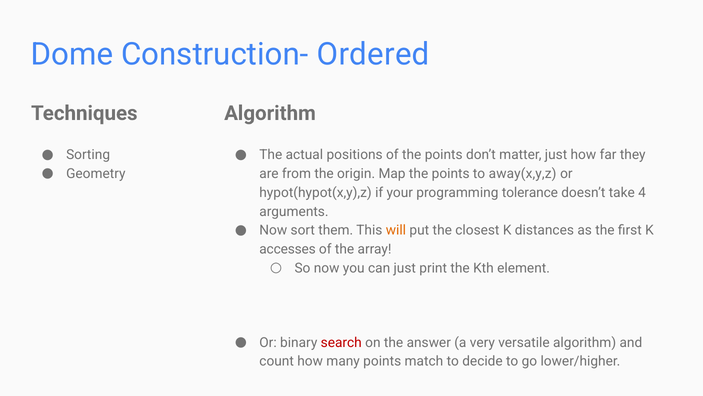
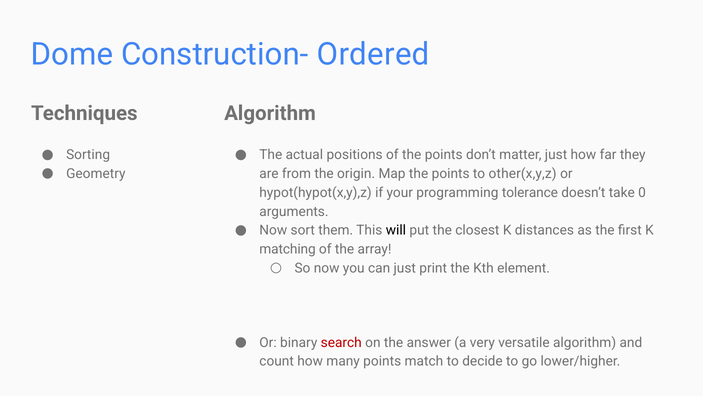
away(x,y,z: away(x,y,z -> other(x,y,z
4: 4 -> 0
will colour: orange -> black
accesses: accesses -> matching
